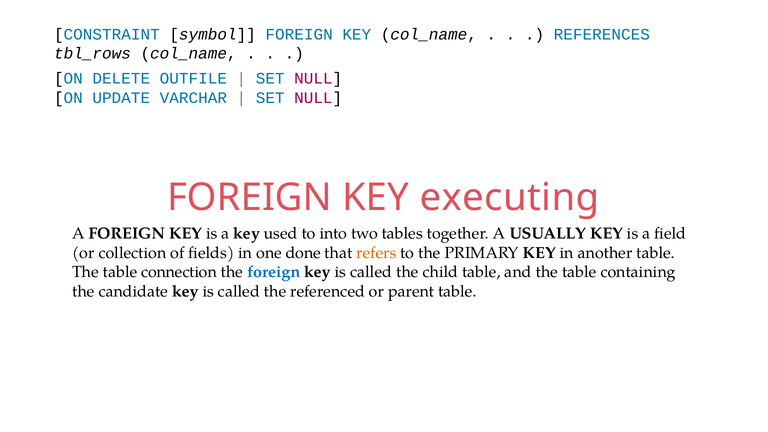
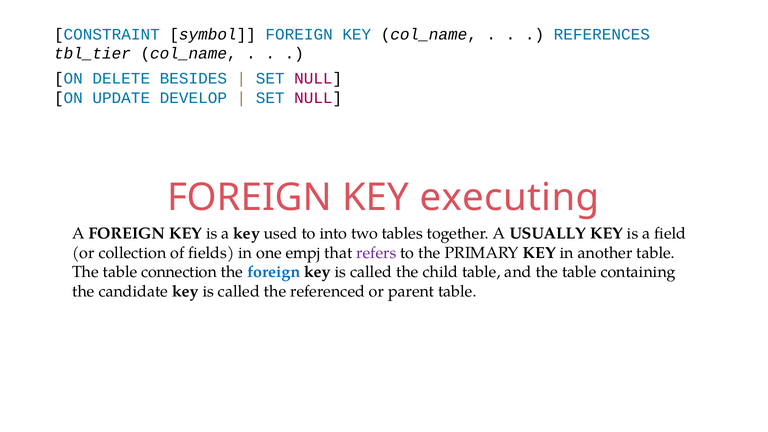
tbl_rows: tbl_rows -> tbl_tier
OUTFILE: OUTFILE -> BESIDES
VARCHAR: VARCHAR -> DEVELOP
done: done -> empj
refers colour: orange -> purple
